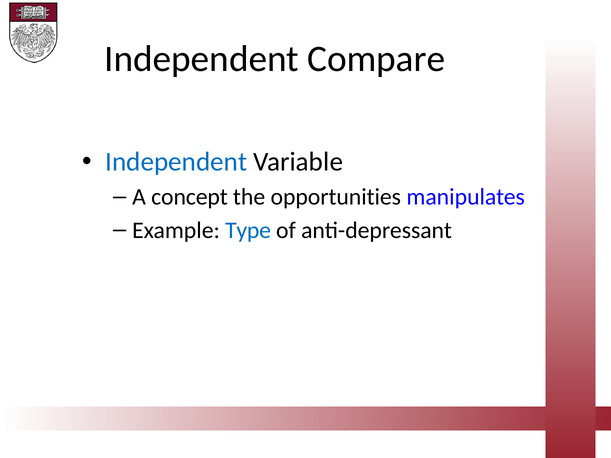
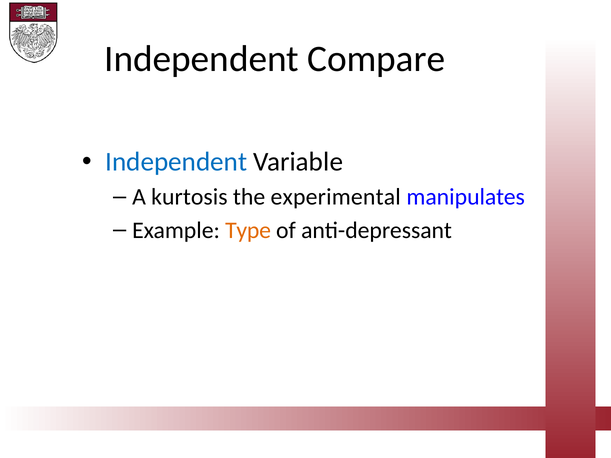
concept: concept -> kurtosis
opportunities: opportunities -> experimental
Type colour: blue -> orange
